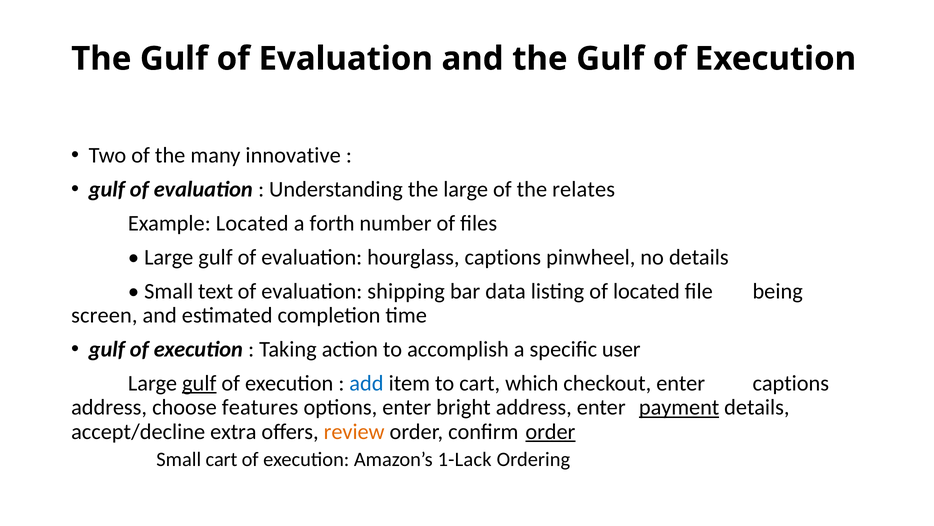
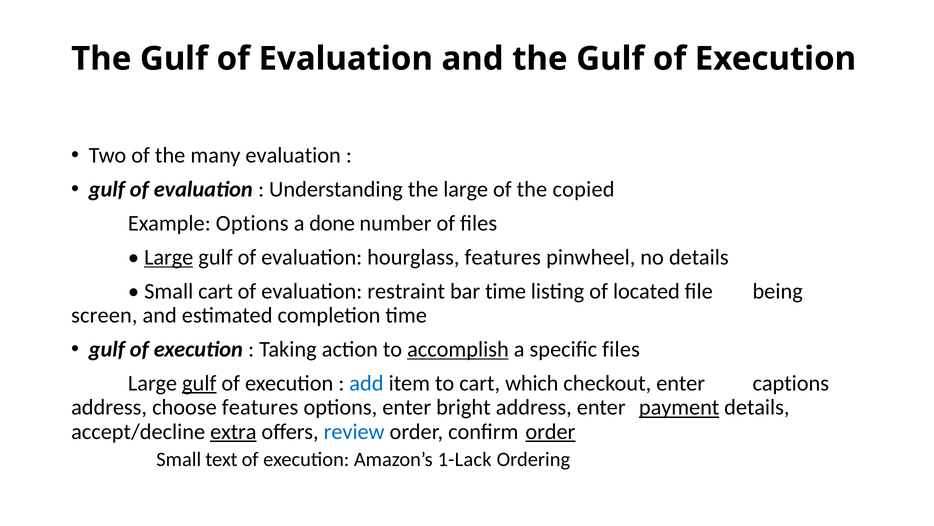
many innovative: innovative -> evaluation
relates: relates -> copied
Example Located: Located -> Options
forth: forth -> done
Large at (169, 257) underline: none -> present
hourglass captions: captions -> features
Small text: text -> cart
shipping: shipping -> restraint
bar data: data -> time
accomplish underline: none -> present
specific user: user -> files
extra underline: none -> present
review colour: orange -> blue
Small cart: cart -> text
